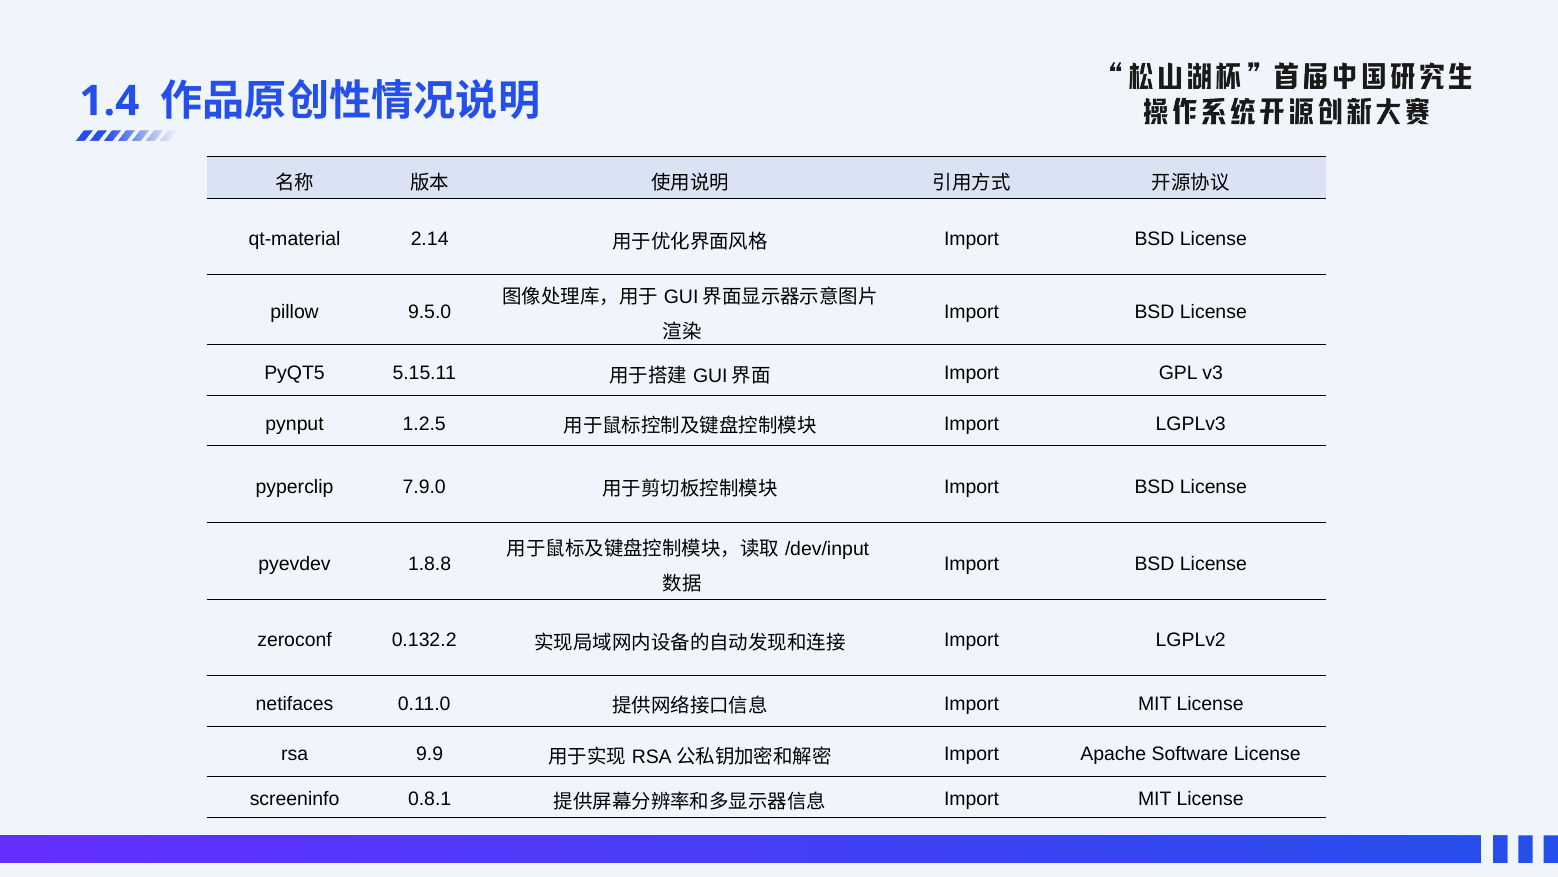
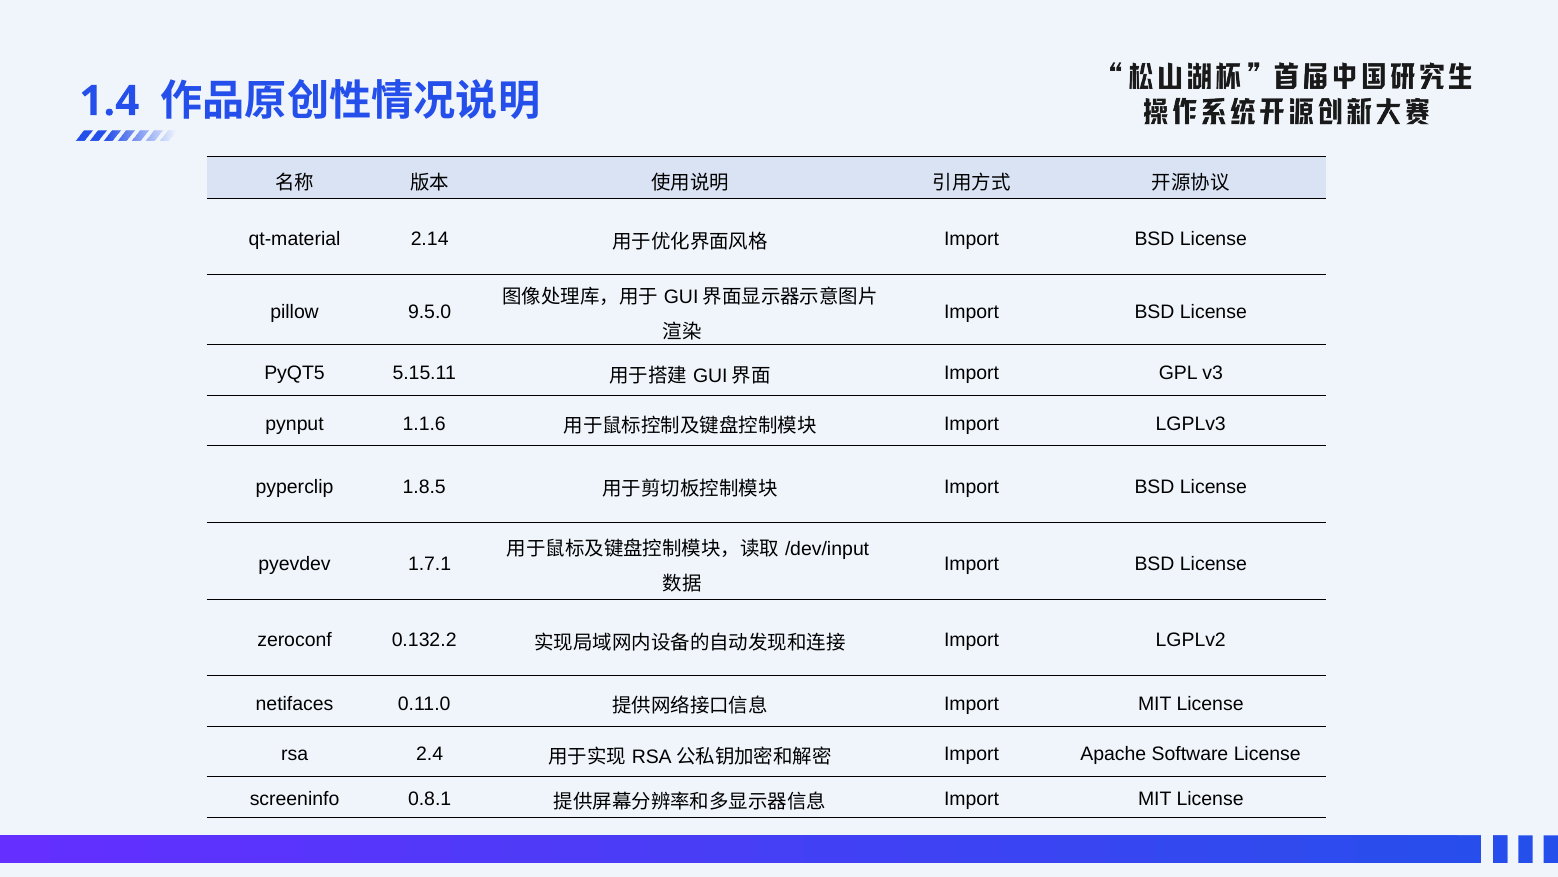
1.2.5: 1.2.5 -> 1.1.6
7.9.0: 7.9.0 -> 1.8.5
1.8.8: 1.8.8 -> 1.7.1
9.9: 9.9 -> 2.4
